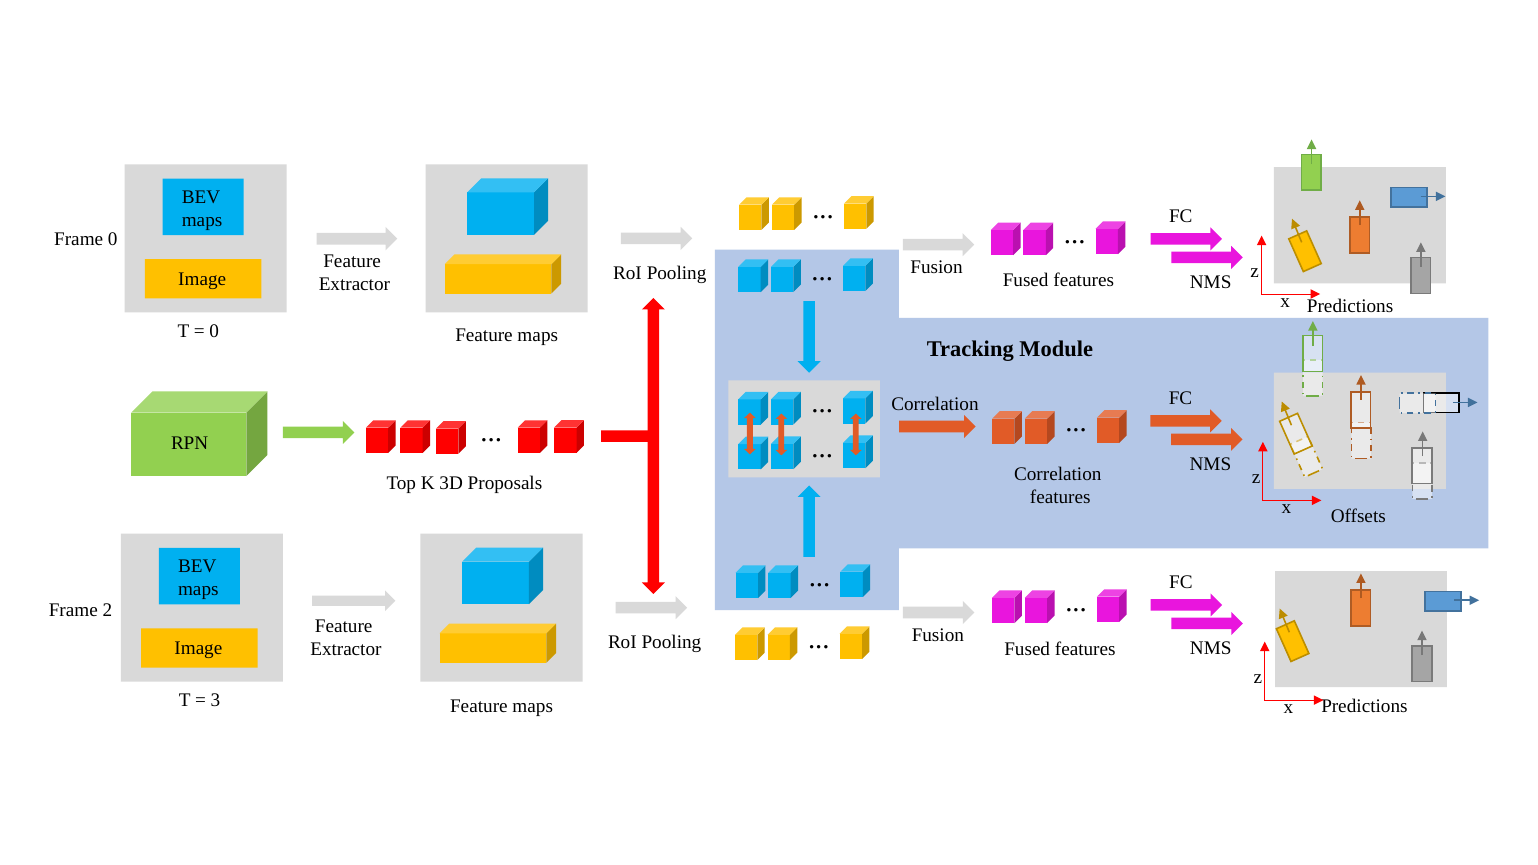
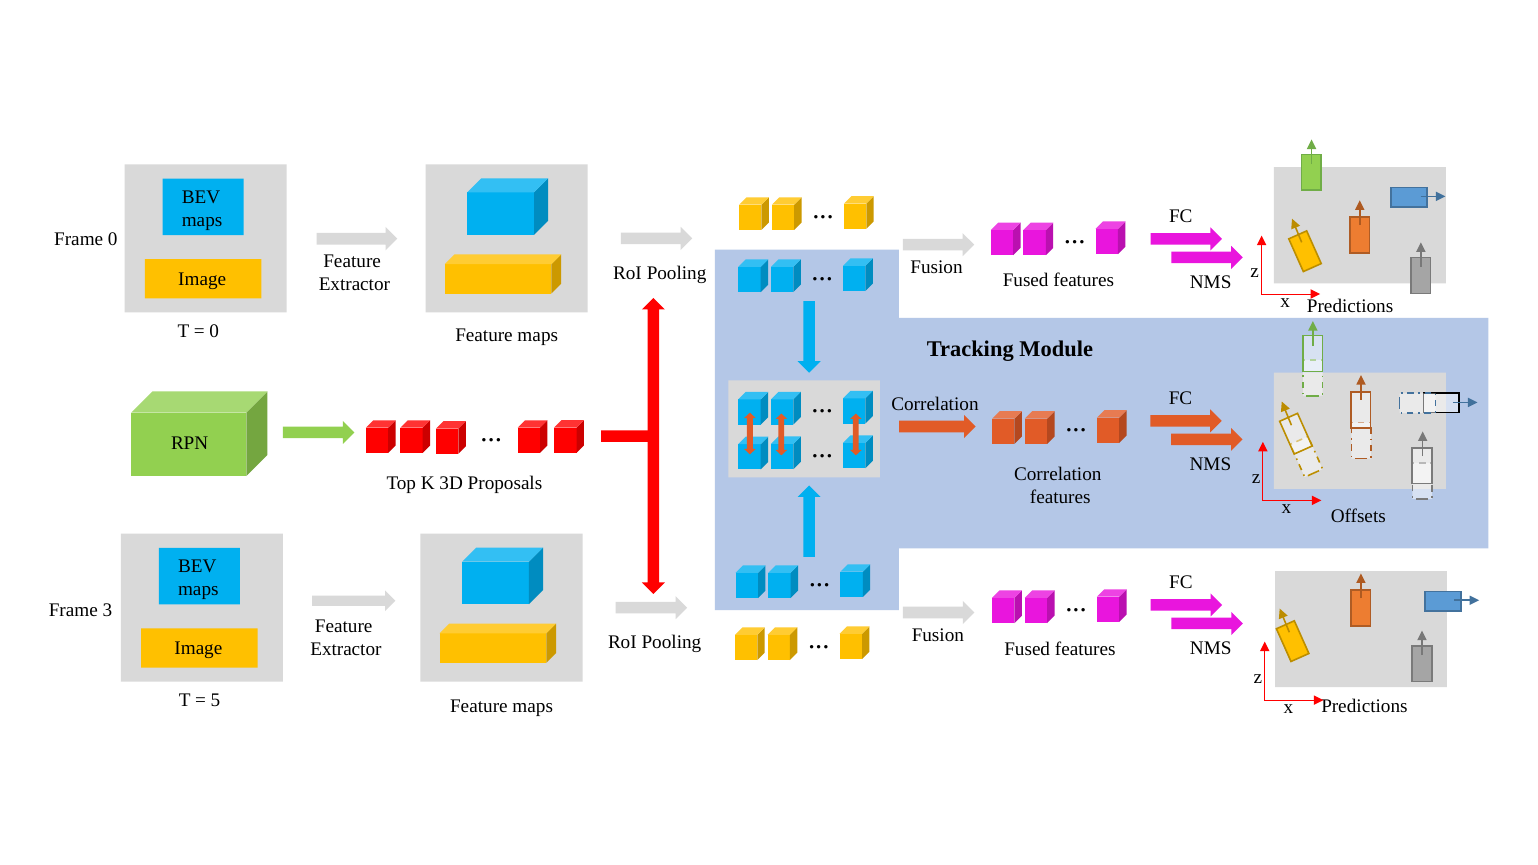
2: 2 -> 3
3: 3 -> 5
